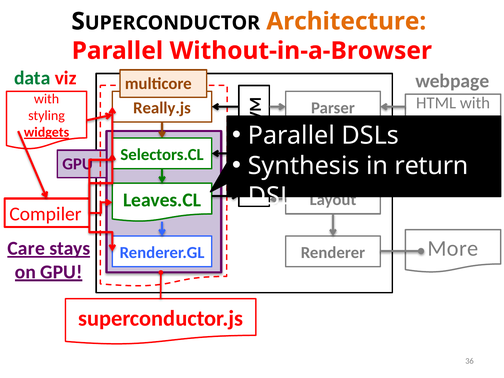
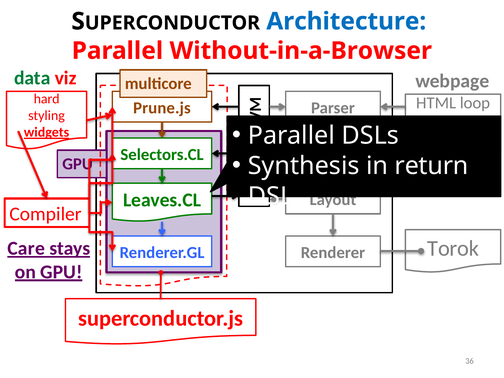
Architecture colour: orange -> blue
with at (47, 99): with -> hard
HTML with: with -> loop
Really.js: Really.js -> Prune.js
More: More -> Torok
